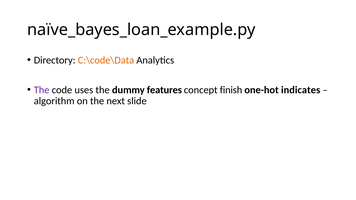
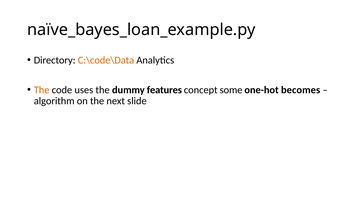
The at (42, 90) colour: purple -> orange
finish: finish -> some
indicates: indicates -> becomes
